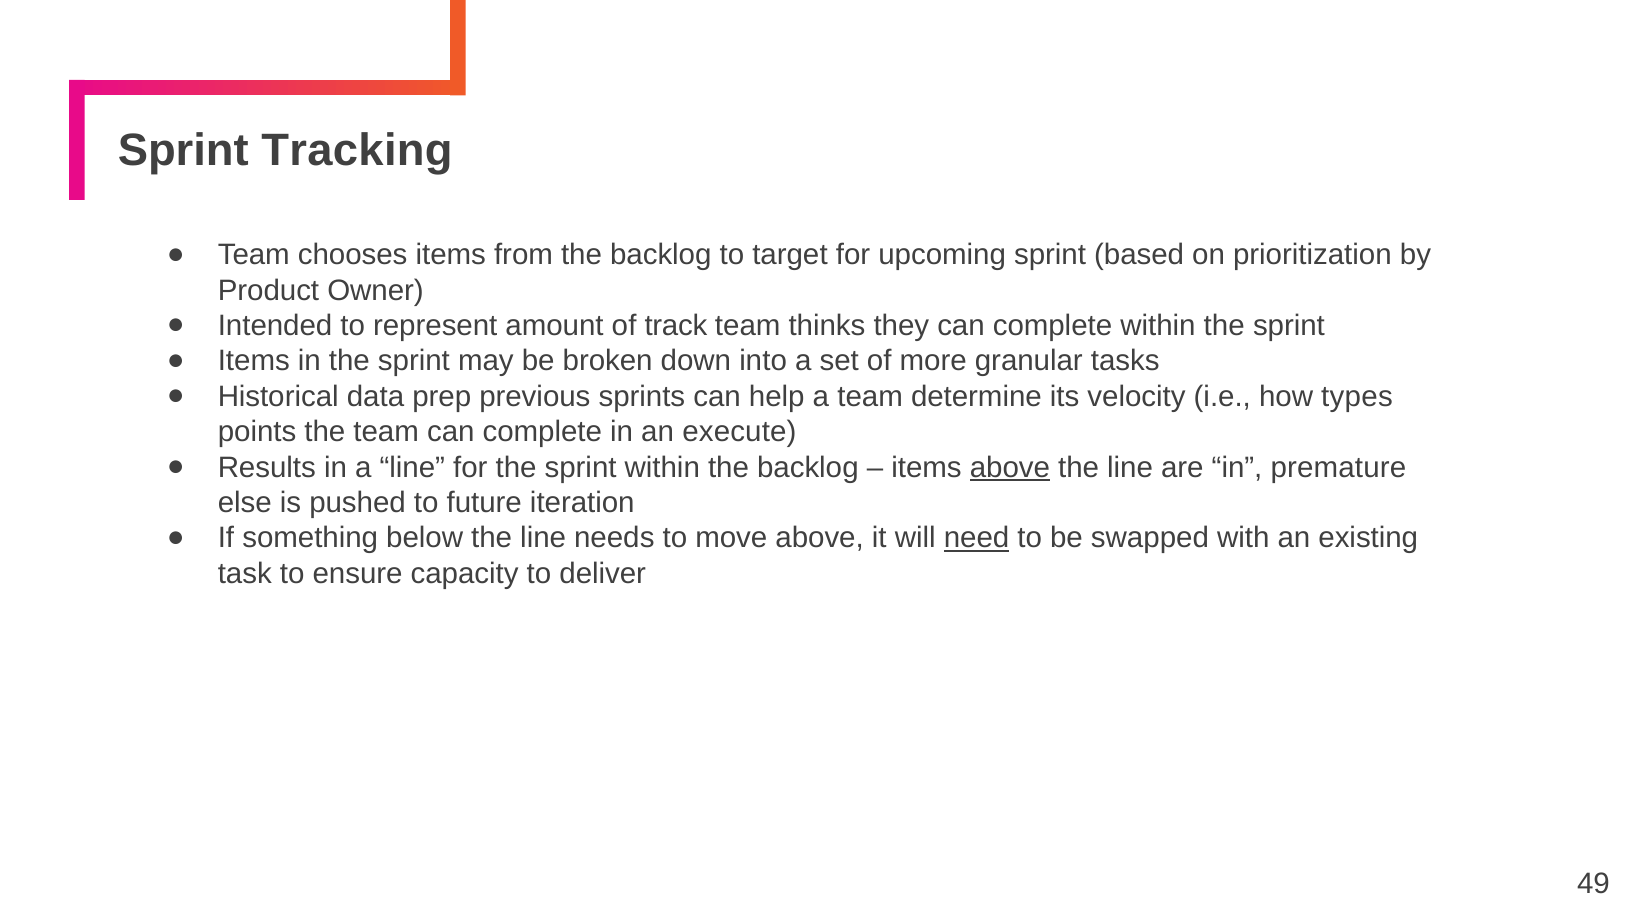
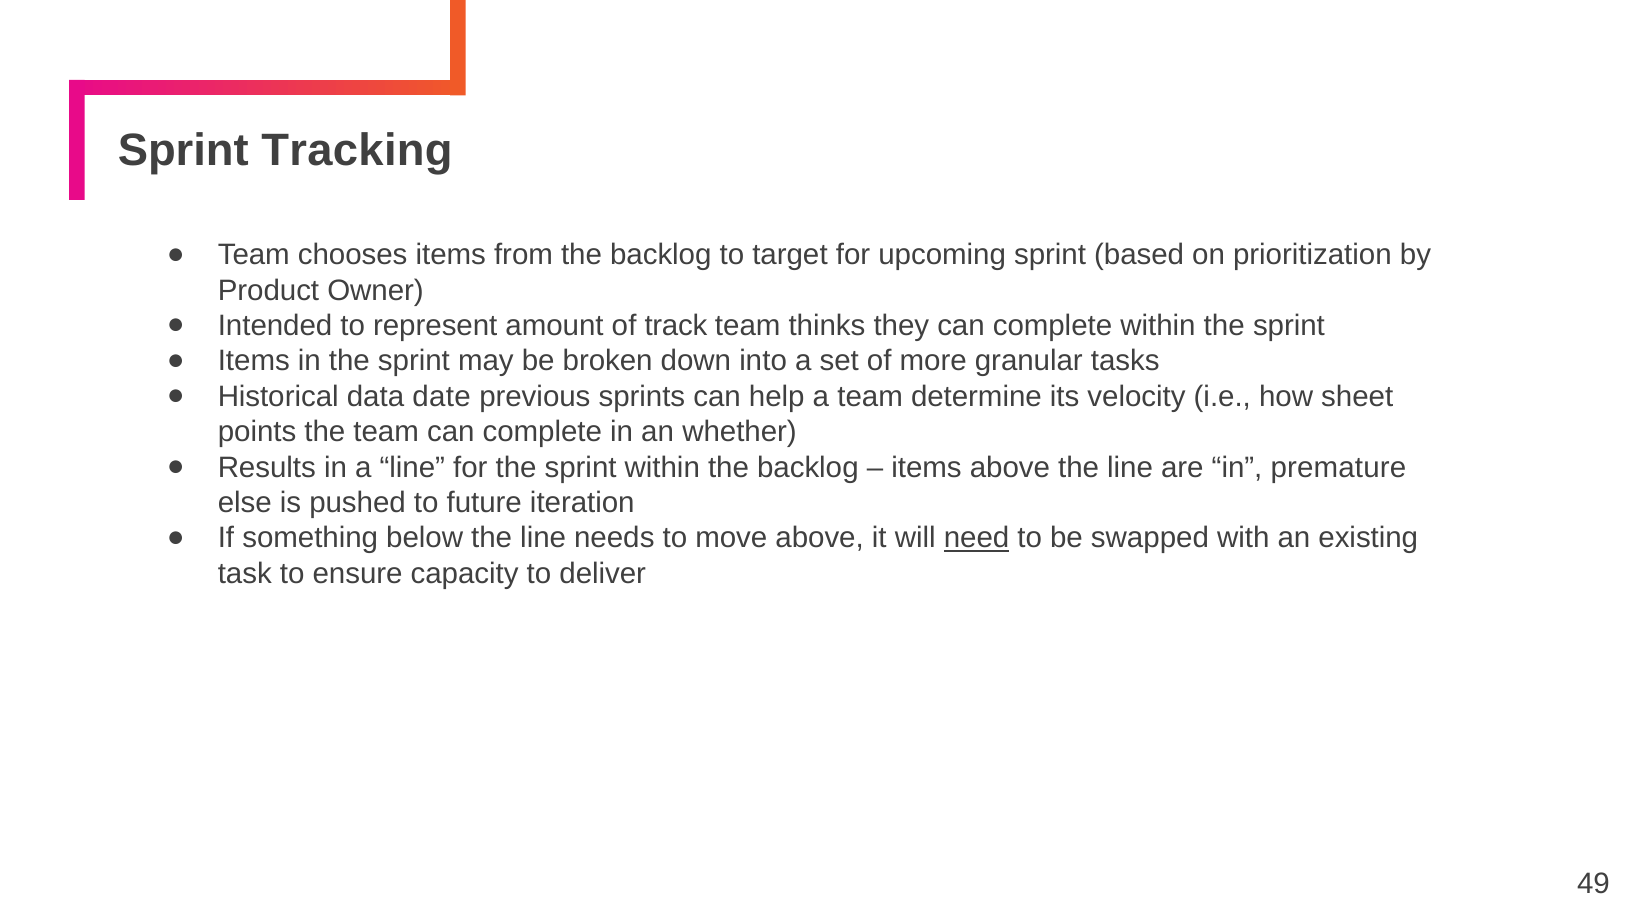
prep: prep -> date
types: types -> sheet
execute: execute -> whether
above at (1010, 468) underline: present -> none
